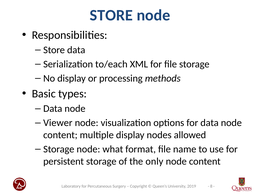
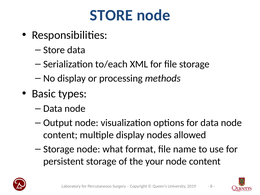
Viewer: Viewer -> Output
only: only -> your
